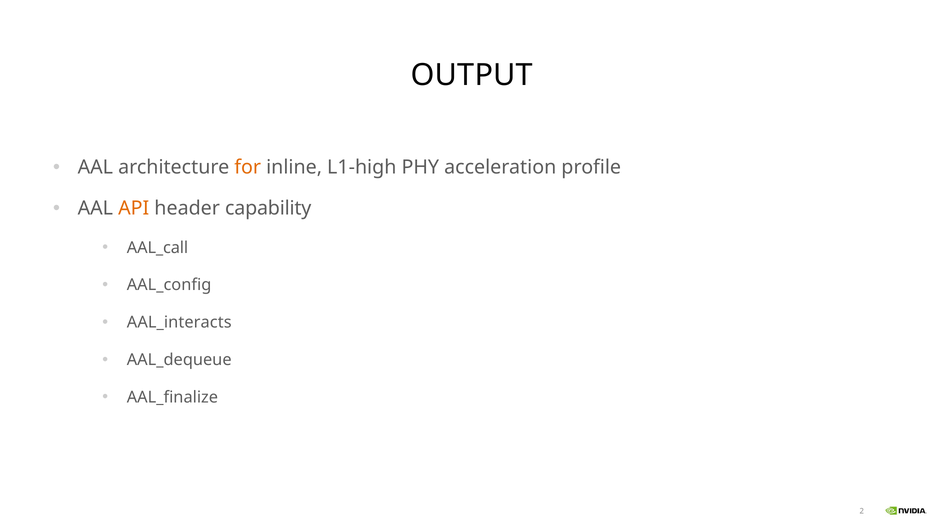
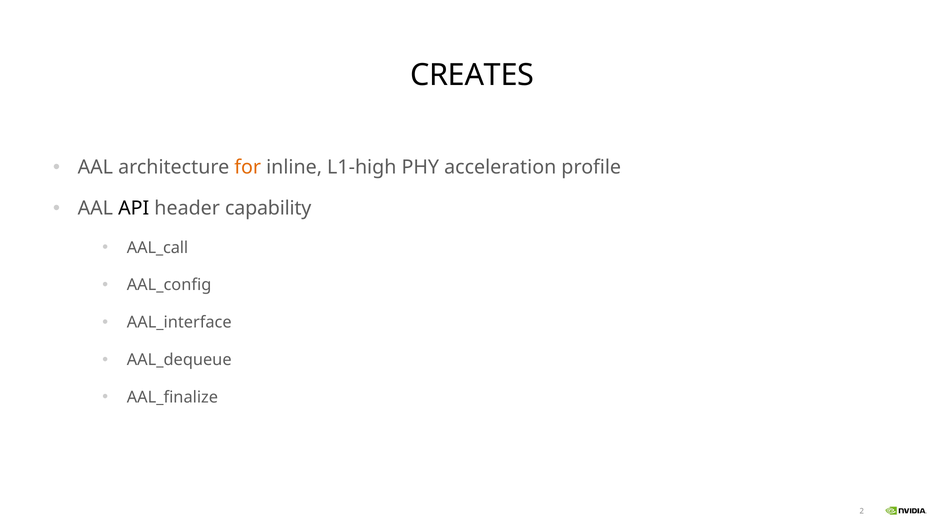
OUTPUT: OUTPUT -> CREATES
API colour: orange -> black
AAL_interacts: AAL_interacts -> AAL_interface
